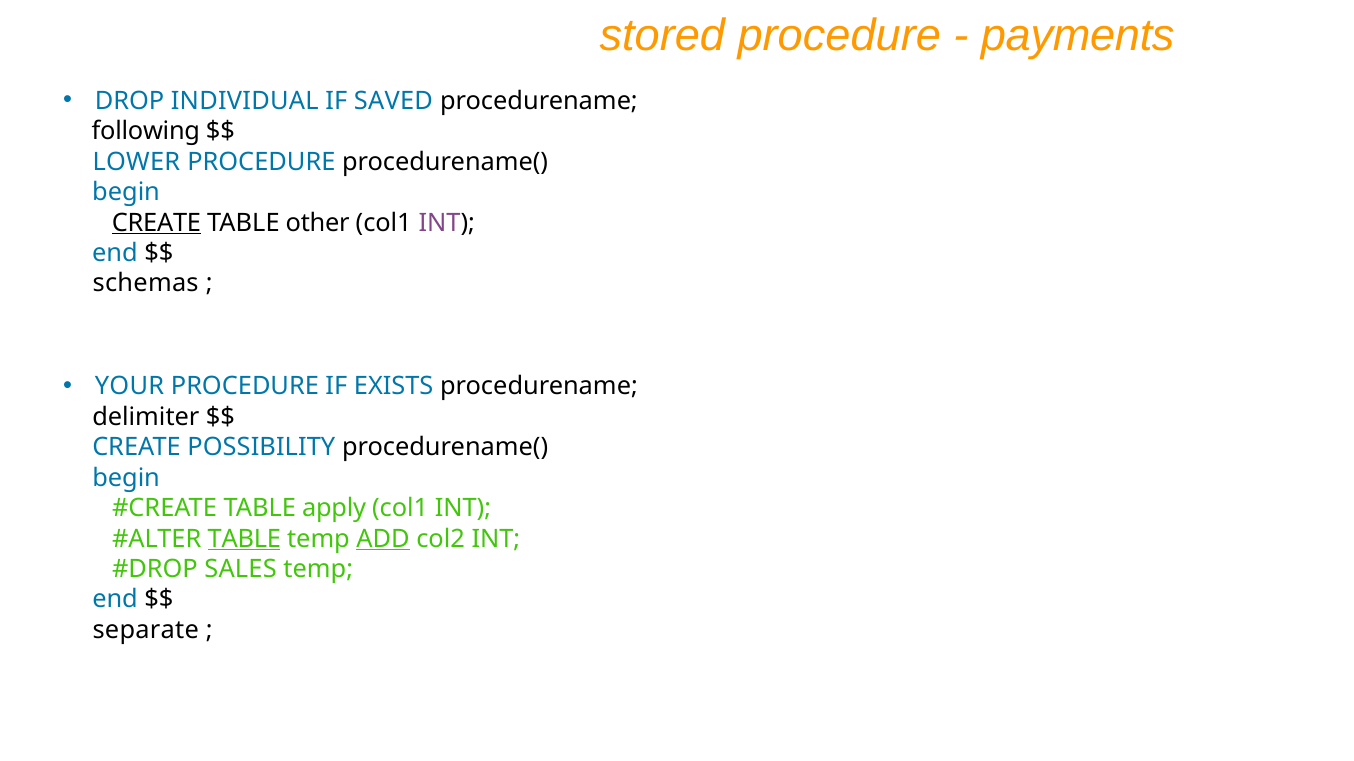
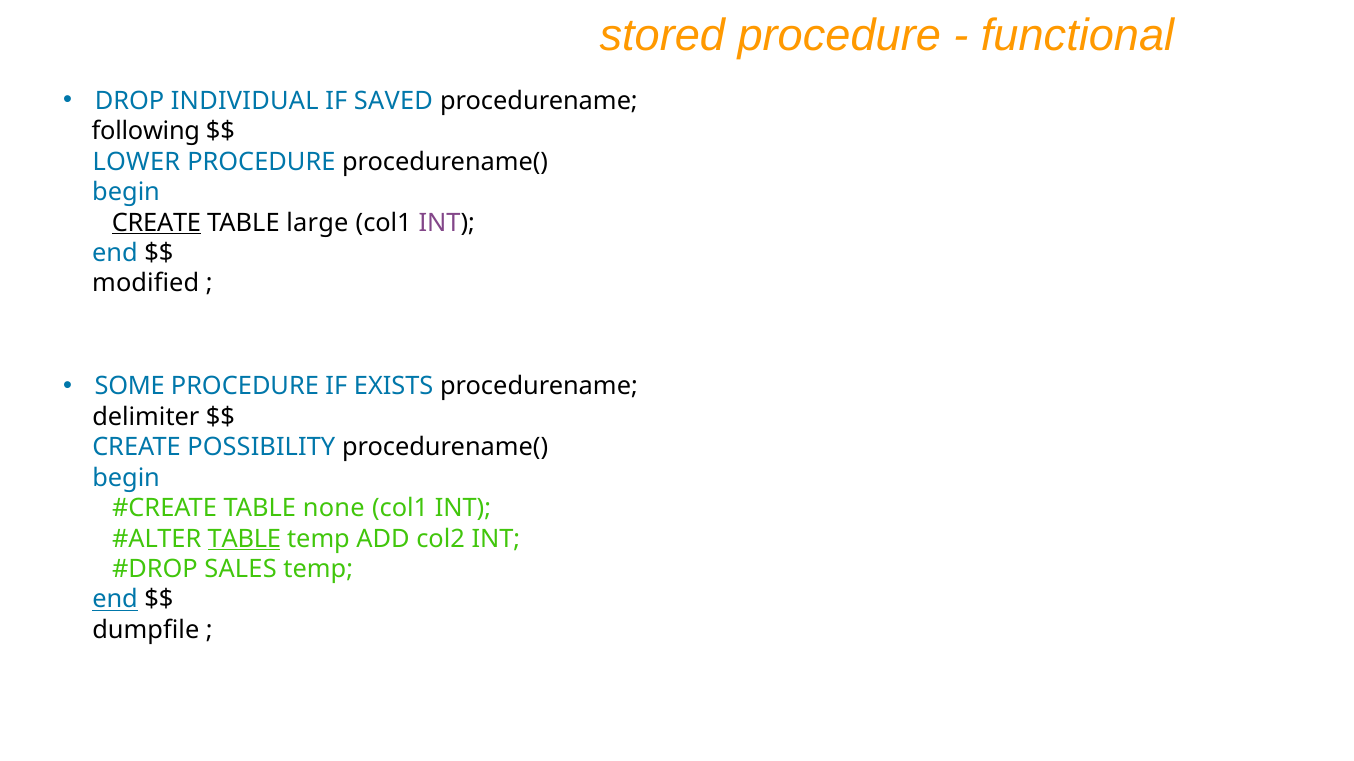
payments: payments -> functional
other: other -> large
schemas: schemas -> modified
YOUR: YOUR -> SOME
apply: apply -> none
ADD underline: present -> none
end at (115, 600) underline: none -> present
separate: separate -> dumpfile
